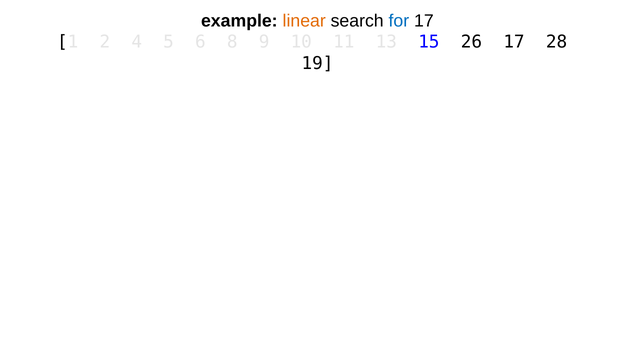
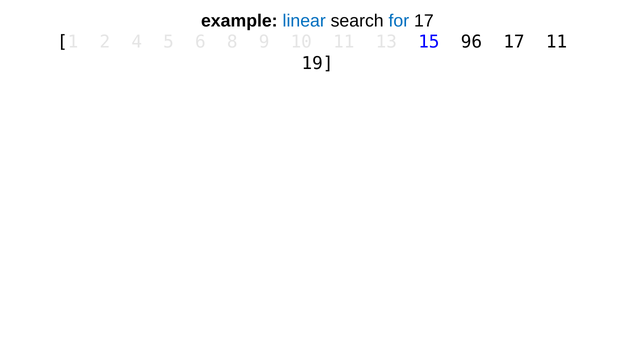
linear colour: orange -> blue
26: 26 -> 96
17 28: 28 -> 11
